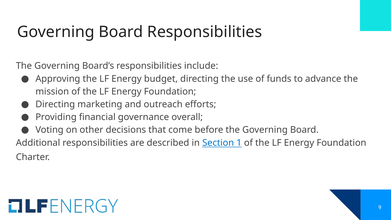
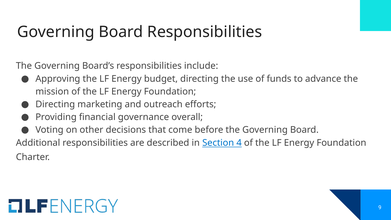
1: 1 -> 4
